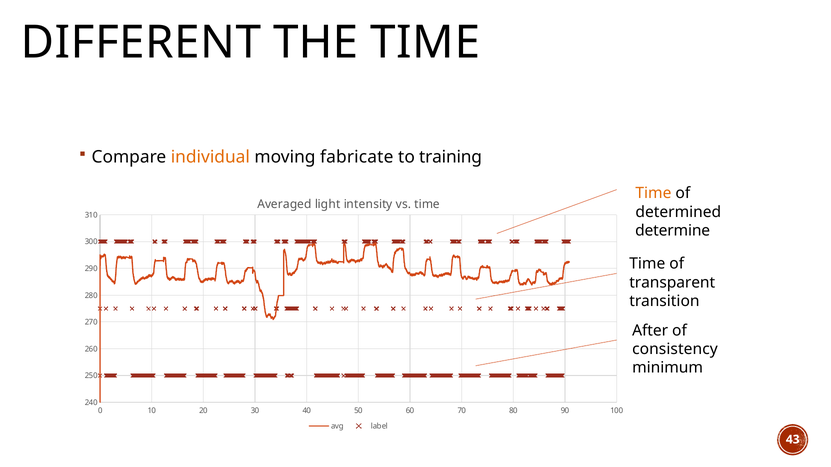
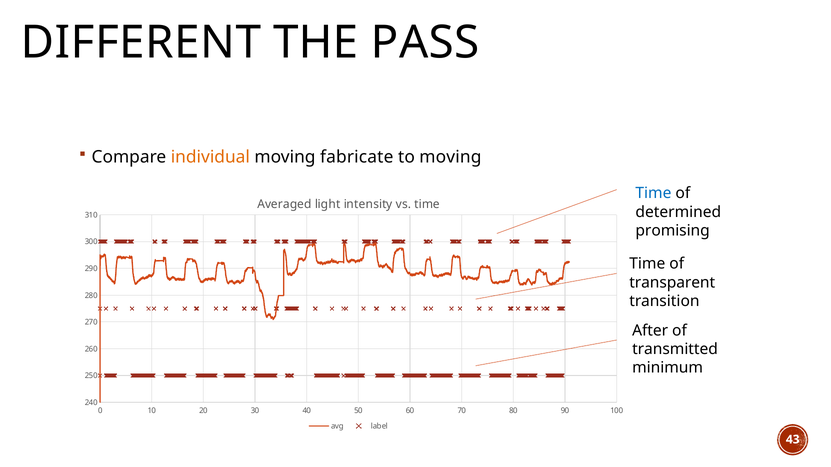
THE TIME: TIME -> PASS
to training: training -> moving
Time at (653, 193) colour: orange -> blue
determine: determine -> promising
consistency: consistency -> transmitted
